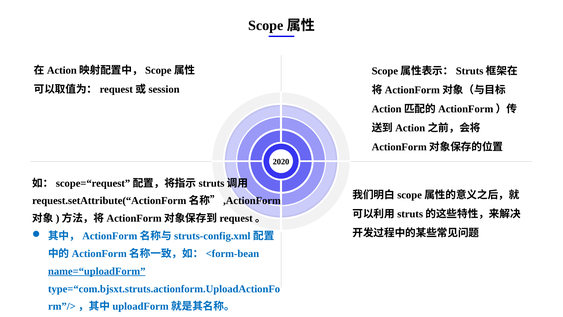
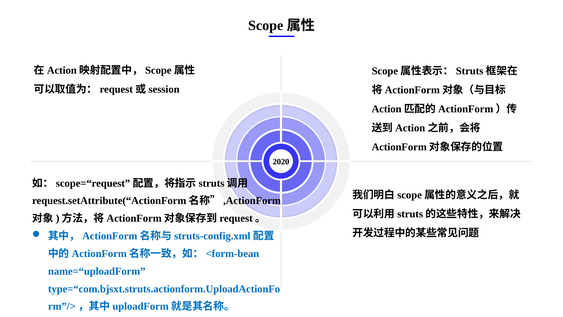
name=“uploadForm underline: present -> none
